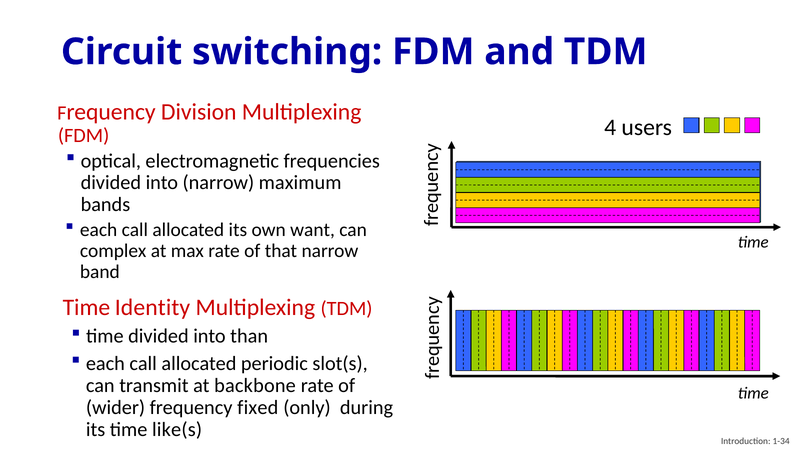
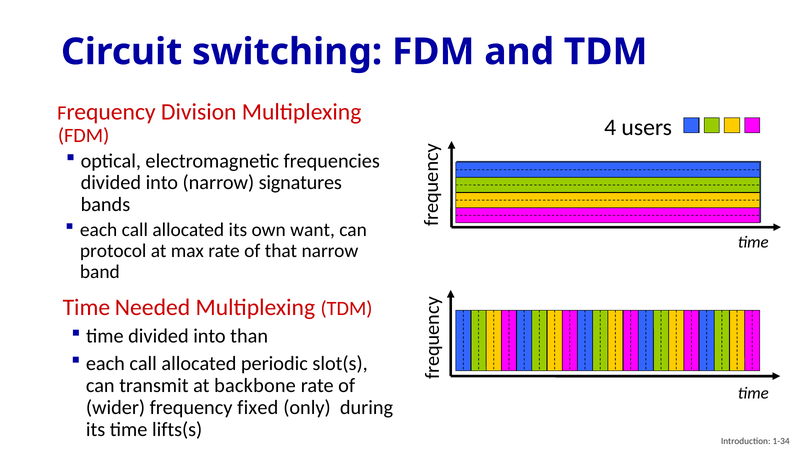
maximum: maximum -> signatures
complex: complex -> protocol
Identity: Identity -> Needed
like(s: like(s -> lifts(s
